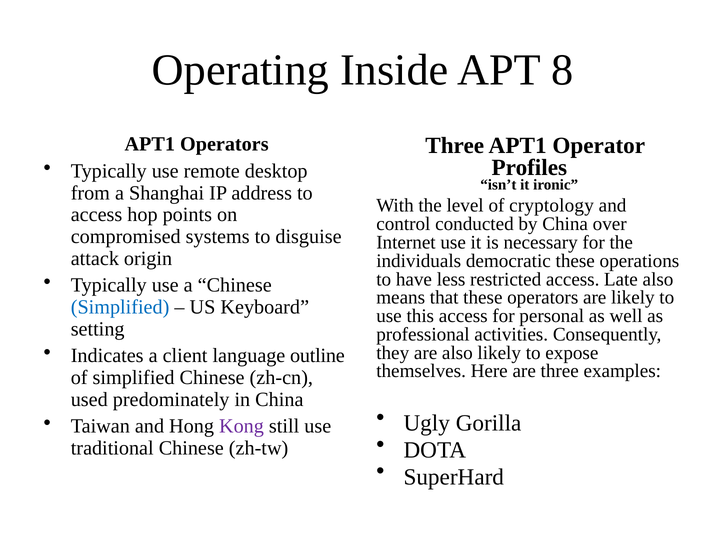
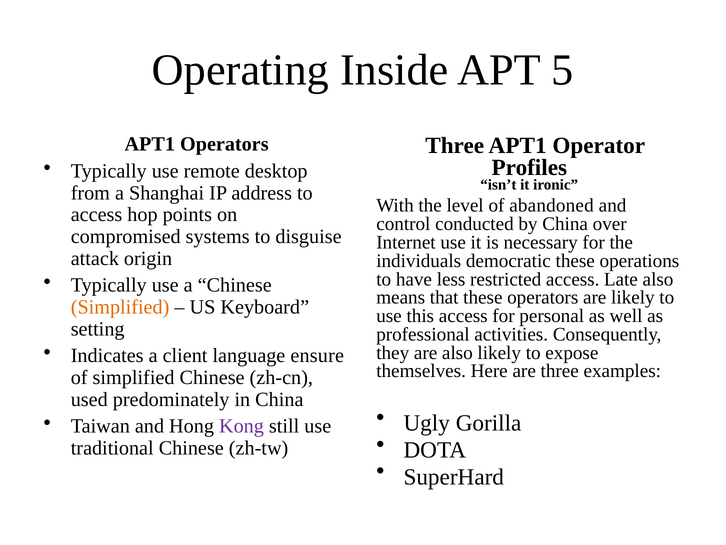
8: 8 -> 5
cryptology: cryptology -> abandoned
Simplified at (120, 307) colour: blue -> orange
outline: outline -> ensure
